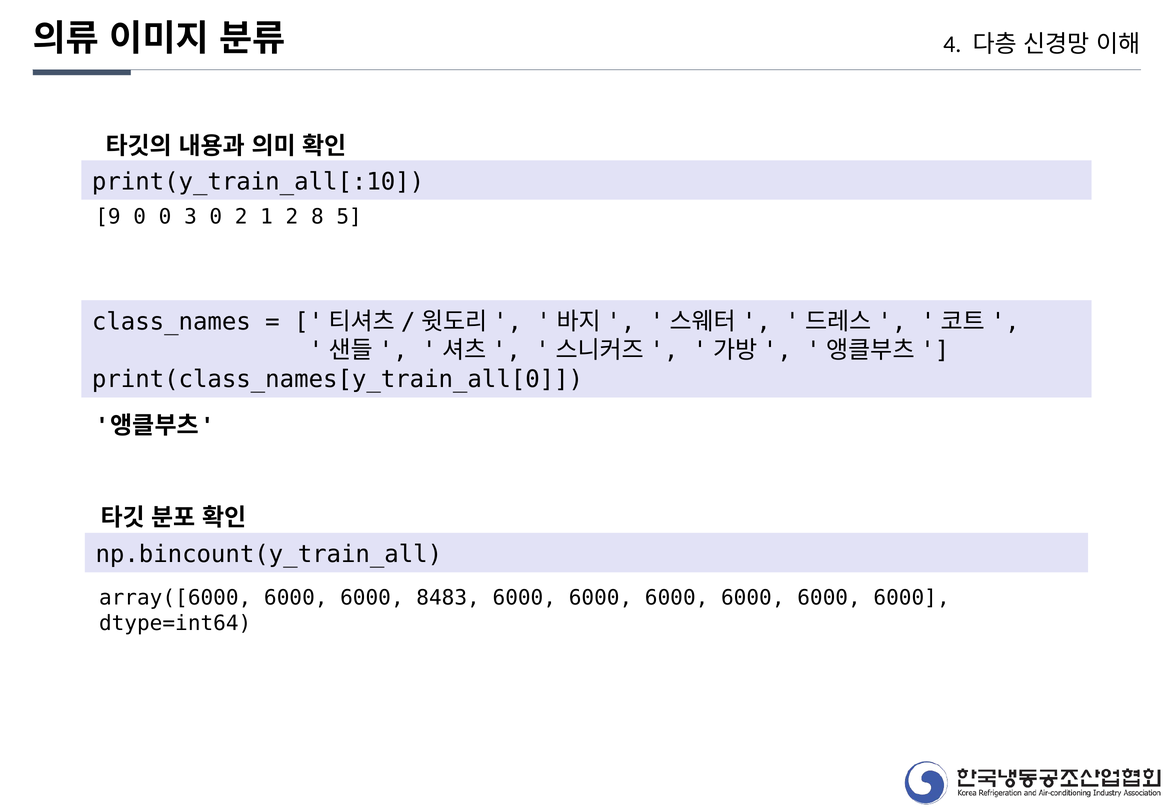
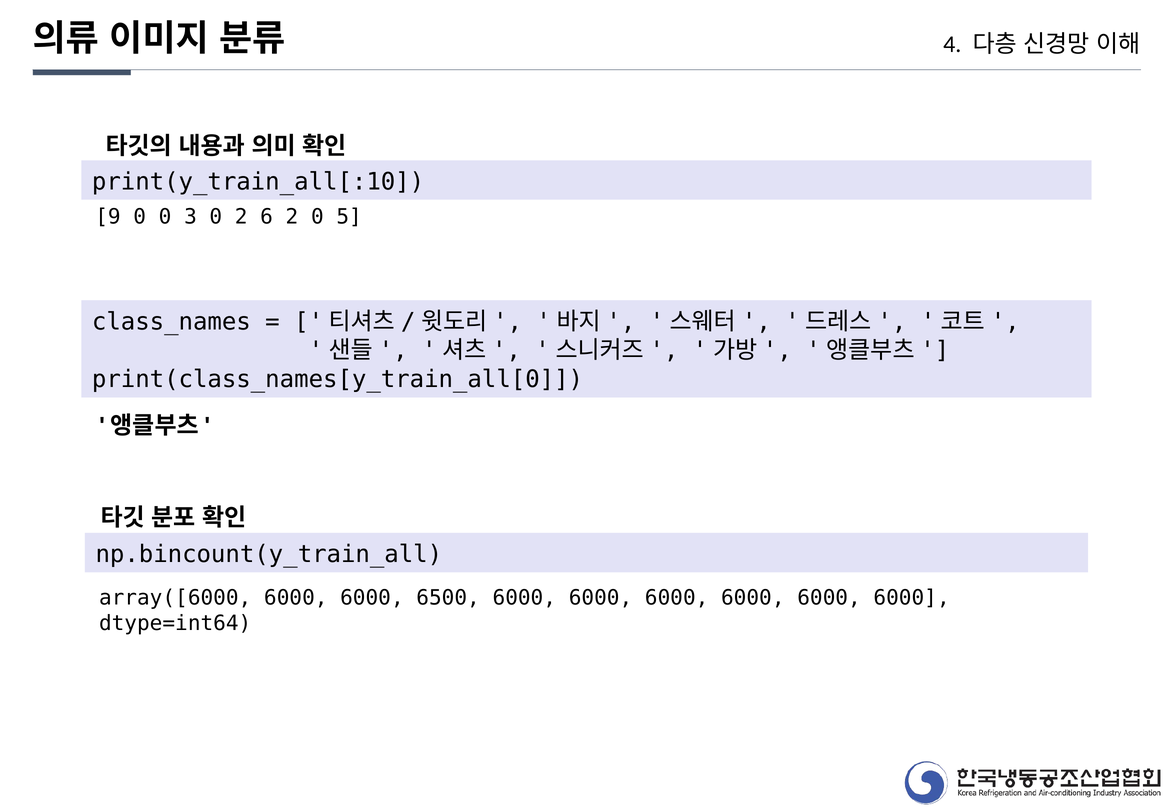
1: 1 -> 6
2 8: 8 -> 0
8483: 8483 -> 6500
